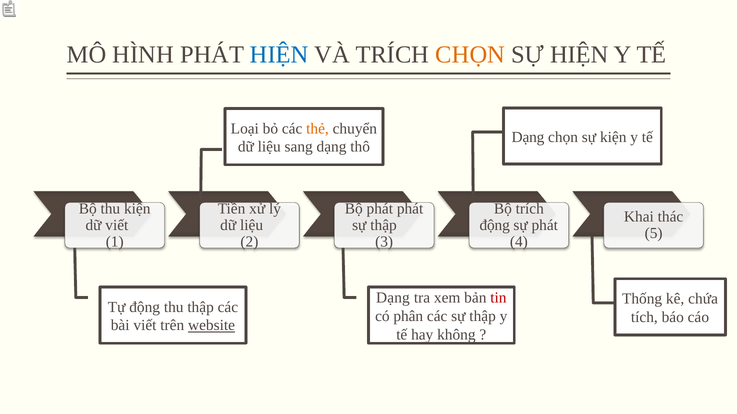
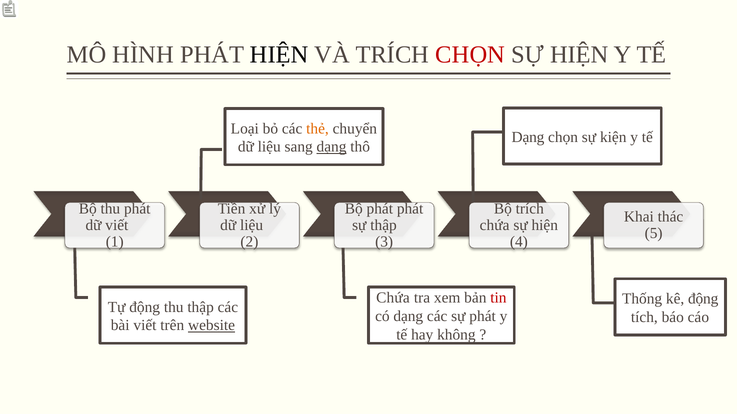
HIỆN at (279, 55) colour: blue -> black
CHỌN at (470, 55) colour: orange -> red
dạng at (332, 147) underline: none -> present
thu kiện: kiện -> phát
động at (495, 225): động -> chứa
phát at (545, 225): phát -> hiện
Dạng at (393, 298): Dạng -> Chứa
kê chứa: chứa -> động
có phân: phân -> dạng
các sự thập: thập -> phát
